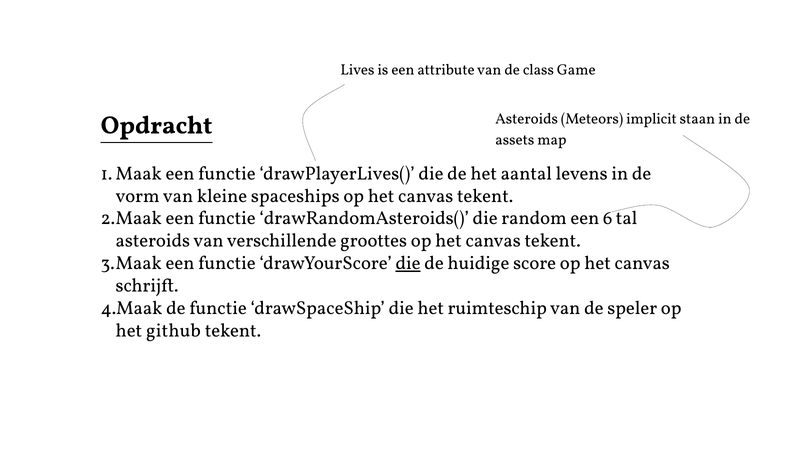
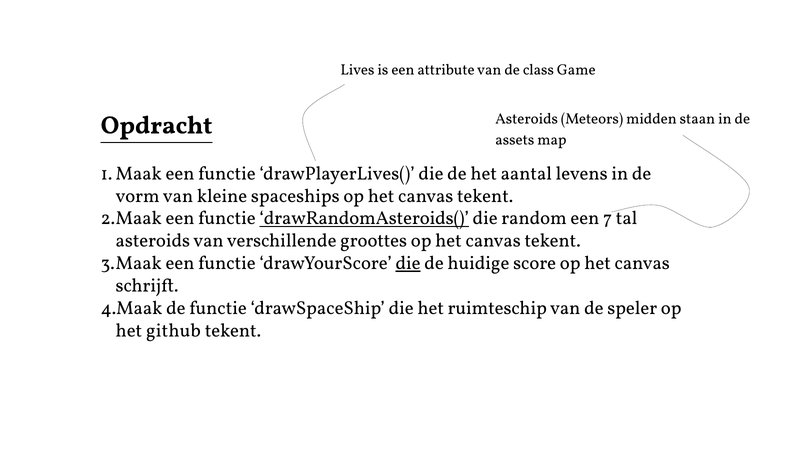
implicit: implicit -> midden
drawRandomAsteroids( underline: none -> present
6: 6 -> 7
